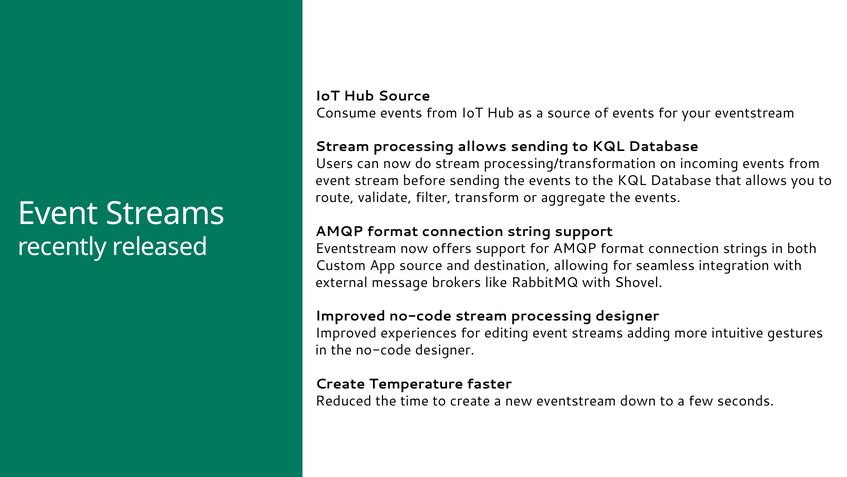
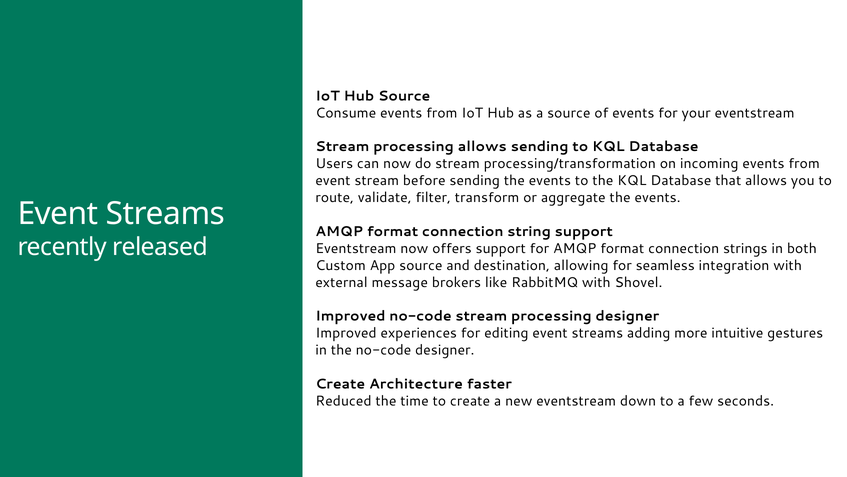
Temperature: Temperature -> Architecture
